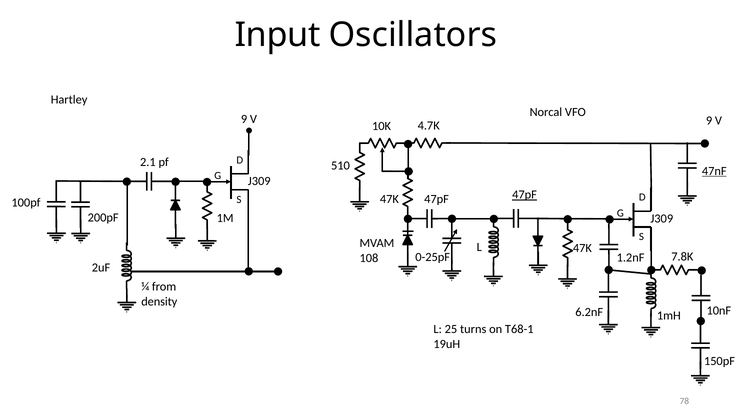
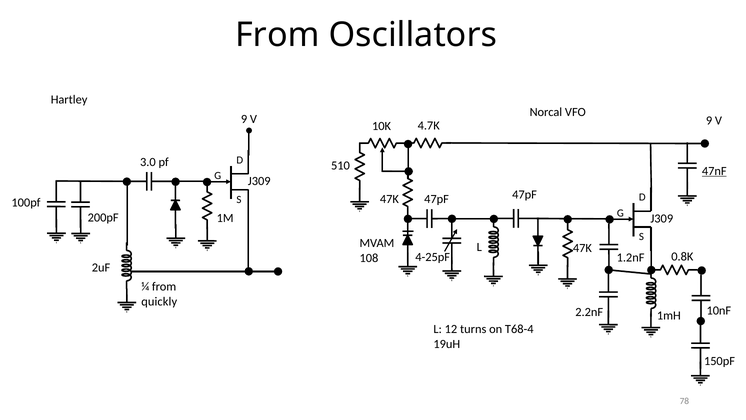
Input at (278, 35): Input -> From
2.1: 2.1 -> 3.0
47pF at (525, 195) underline: present -> none
7.8K: 7.8K -> 0.8K
0-25pF: 0-25pF -> 4-25pF
density: density -> quickly
6.2nF: 6.2nF -> 2.2nF
25: 25 -> 12
T68-1: T68-1 -> T68-4
